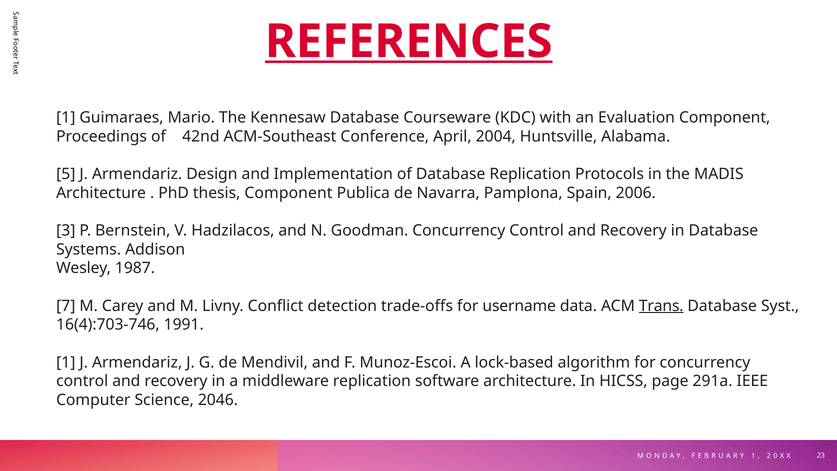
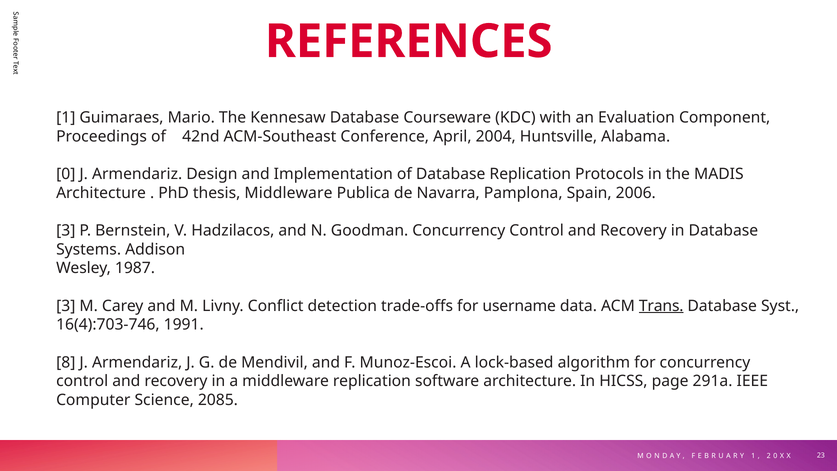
REFERENCES underline: present -> none
5 at (66, 174): 5 -> 0
thesis Component: Component -> Middleware
7 at (66, 306): 7 -> 3
1 at (66, 362): 1 -> 8
2046: 2046 -> 2085
